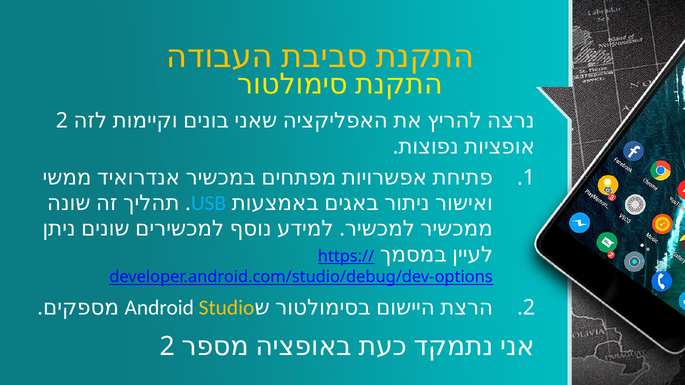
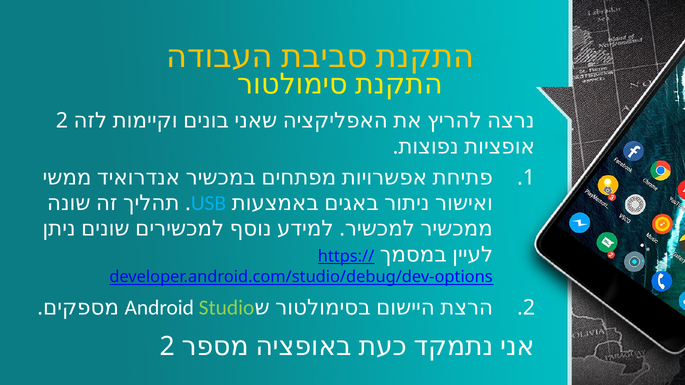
Studio colour: yellow -> light green
